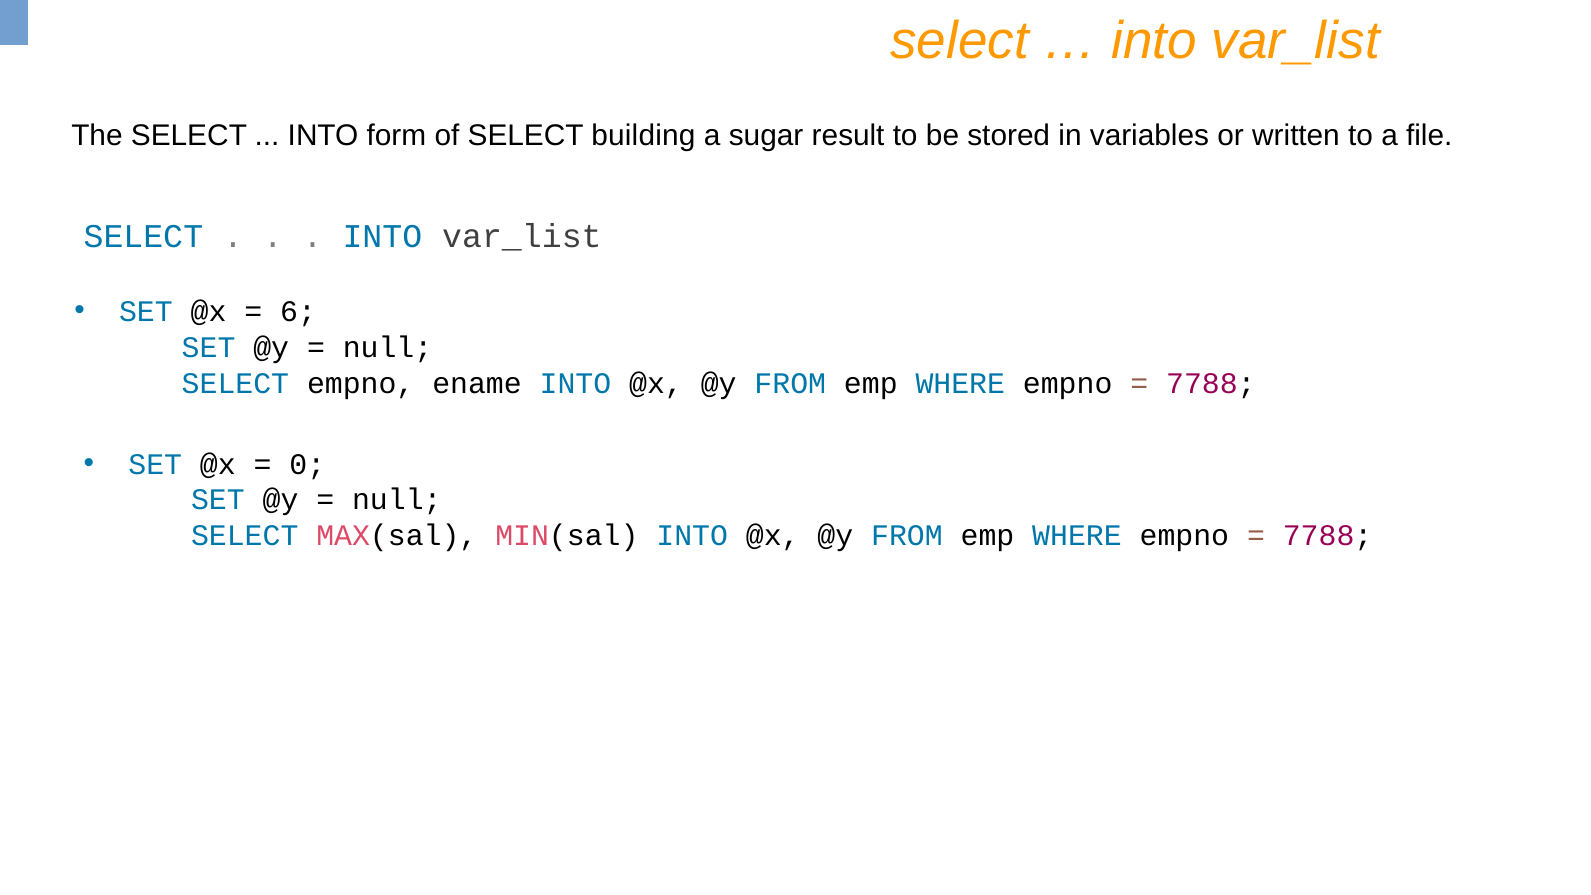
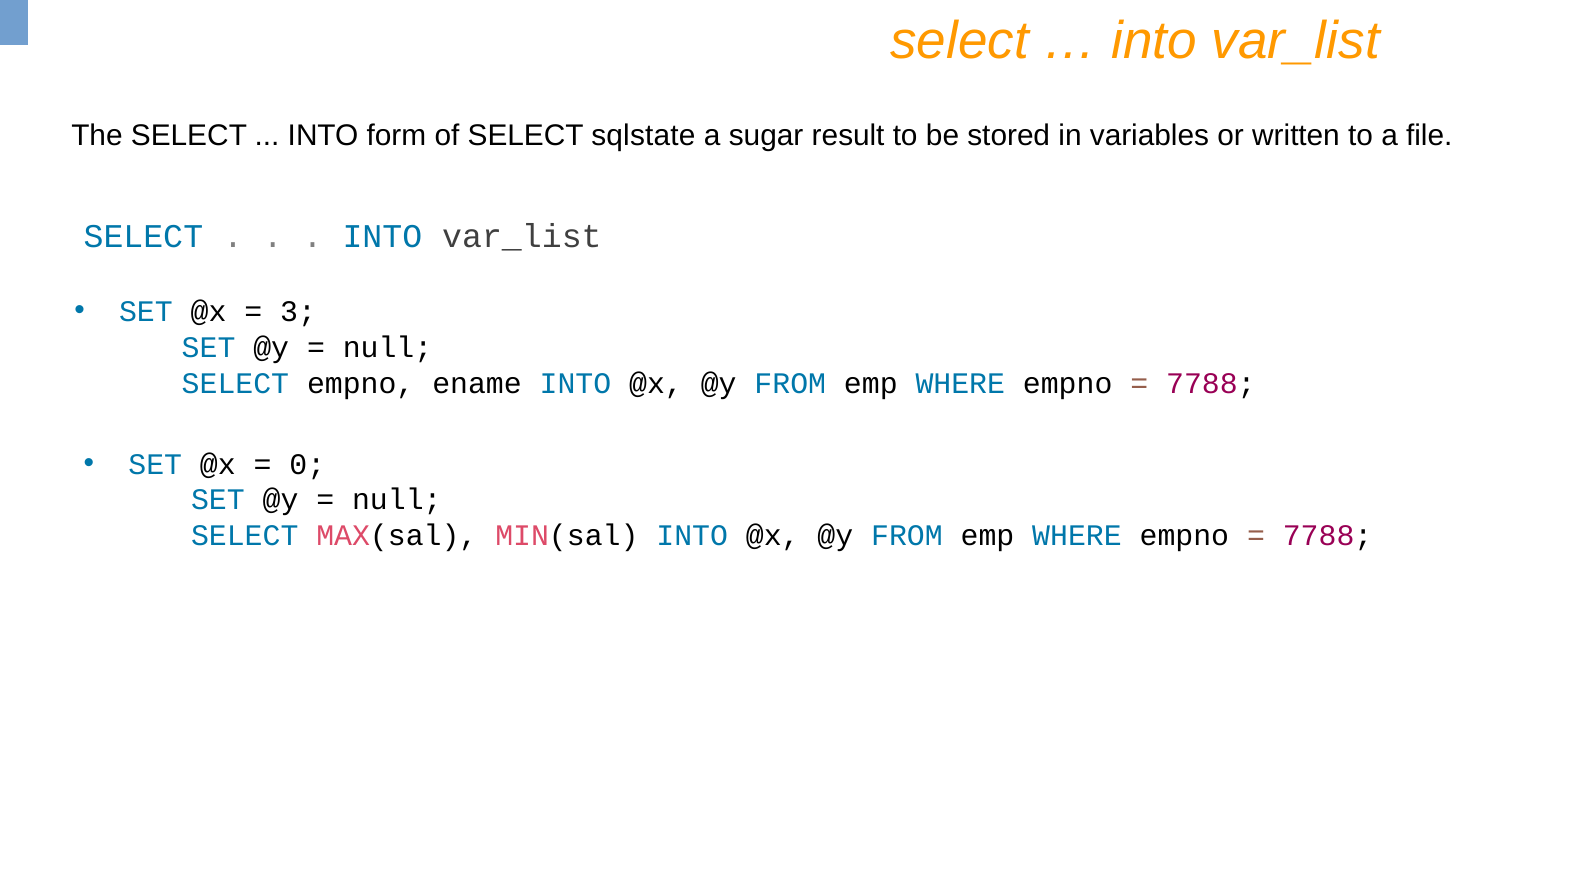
building: building -> sqlstate
6: 6 -> 3
